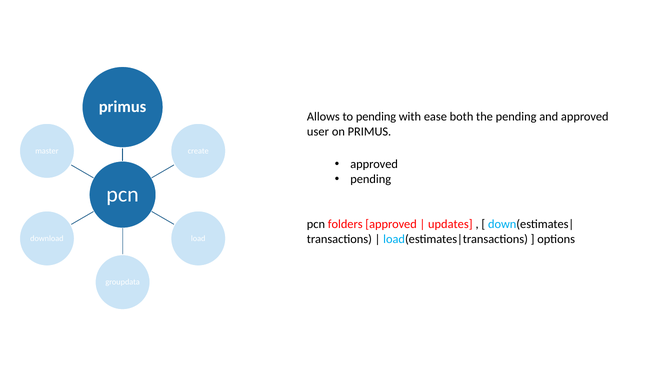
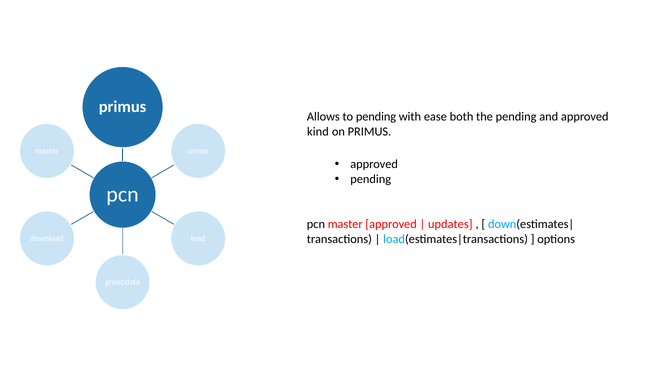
user: user -> kind
pcn folders: folders -> master
